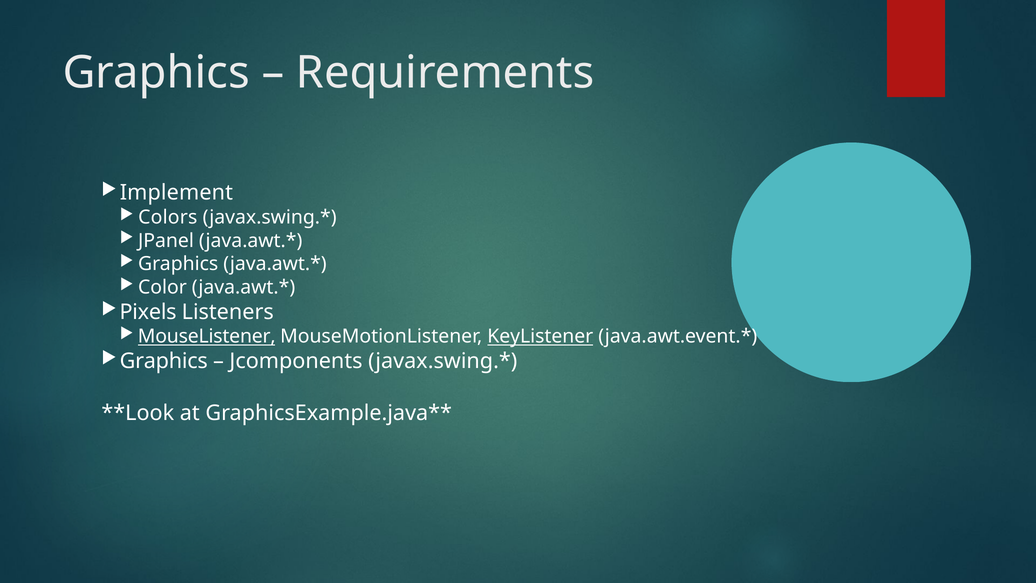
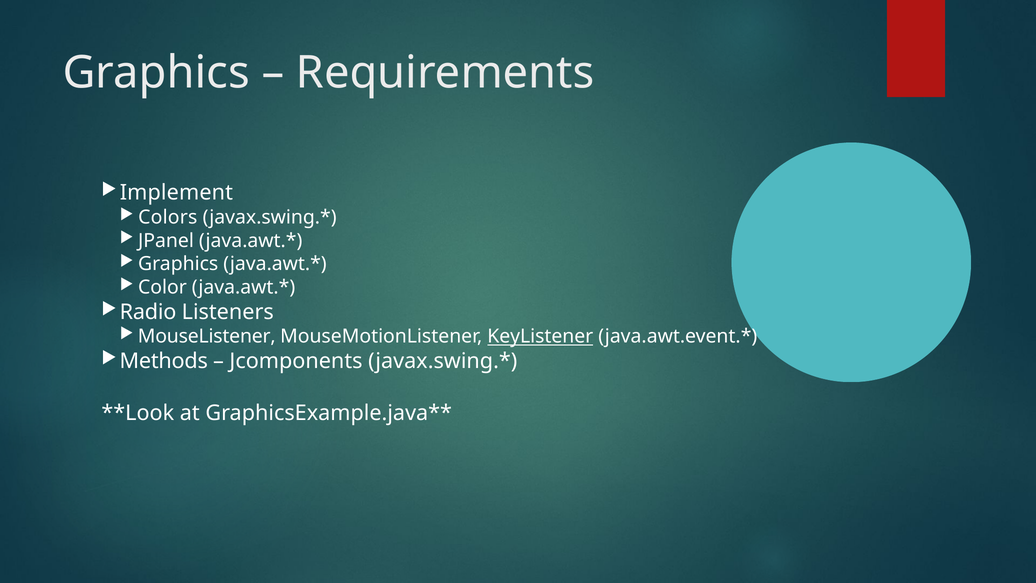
Pixels: Pixels -> Radio
MouseListener underline: present -> none
Graphics at (164, 361): Graphics -> Methods
